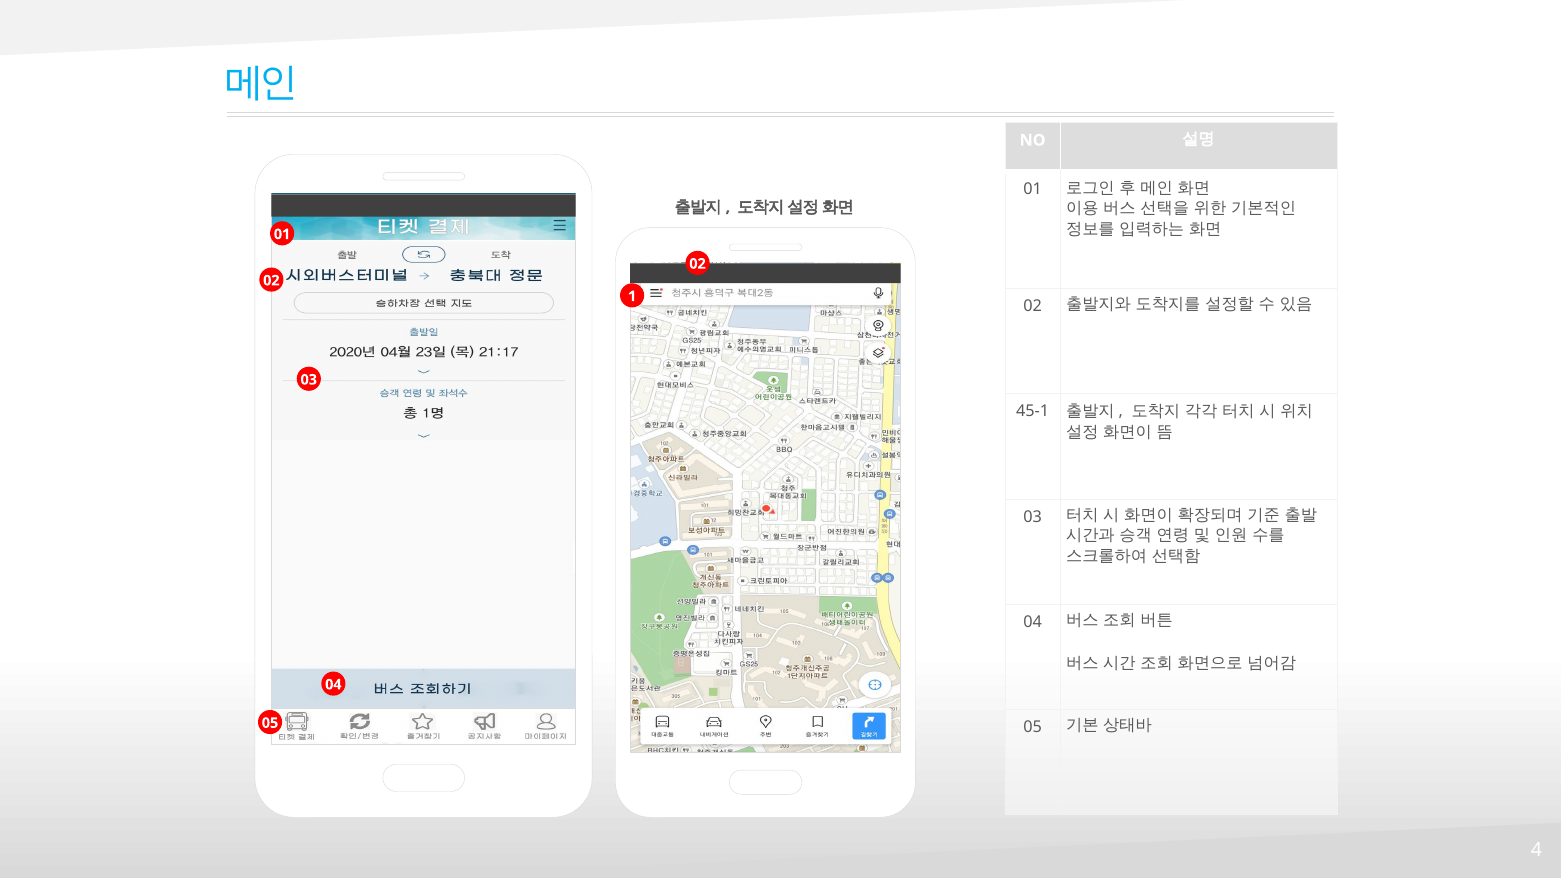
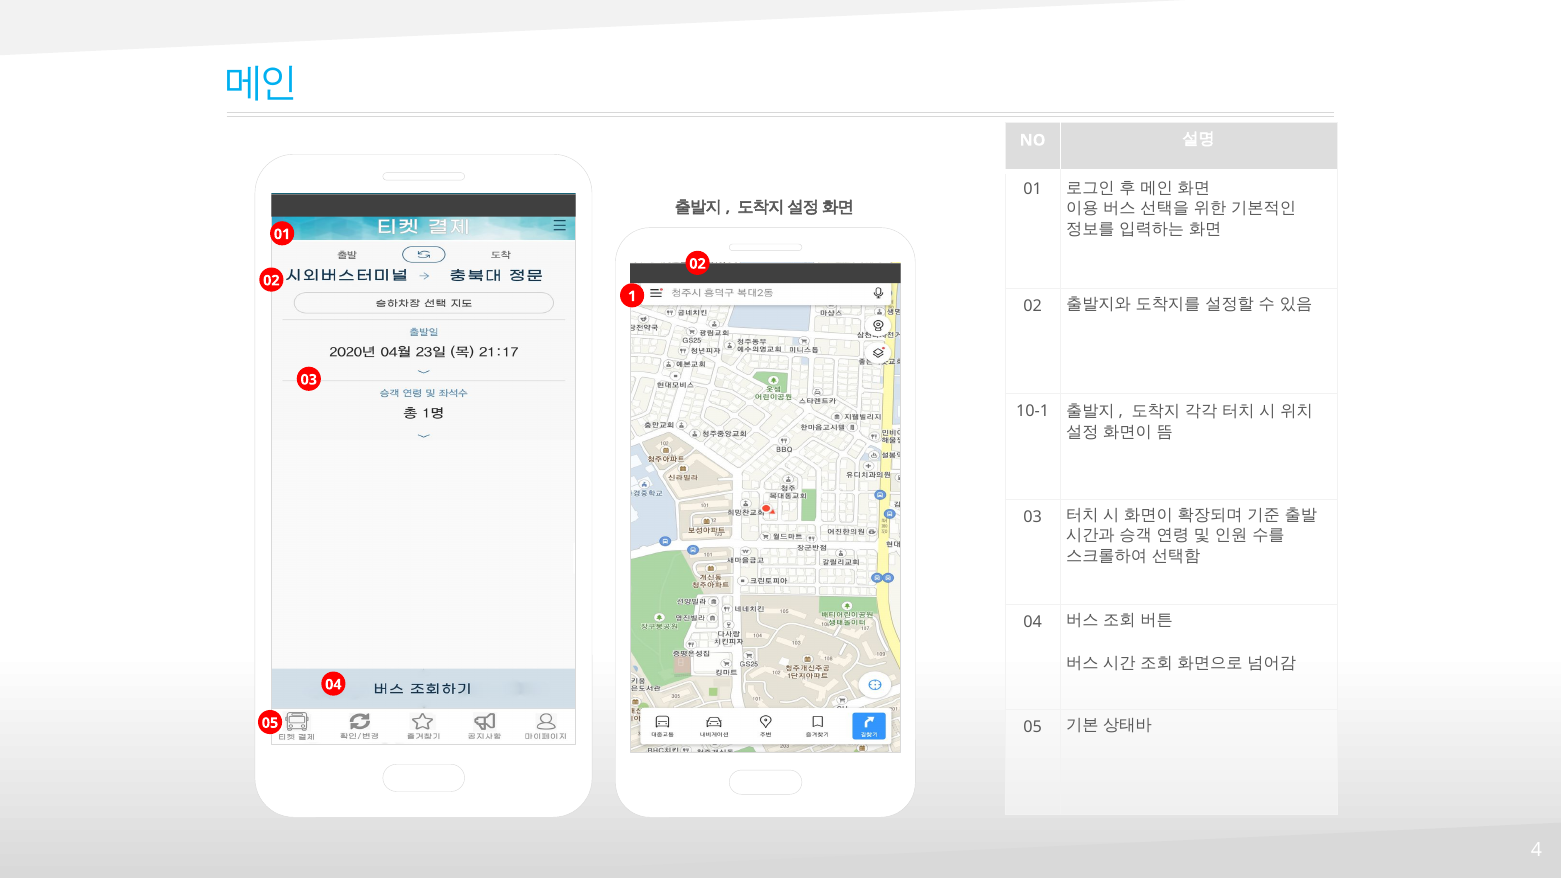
45-1: 45-1 -> 10-1
